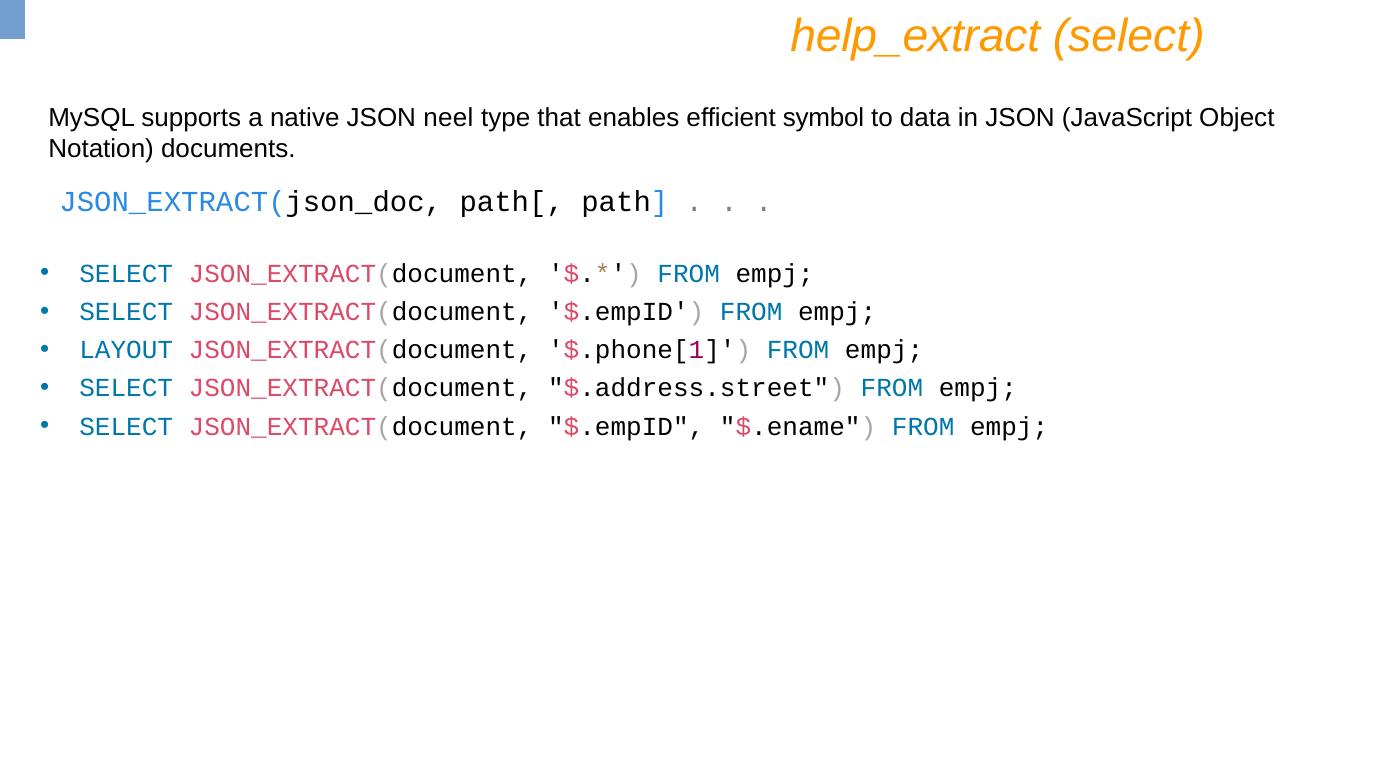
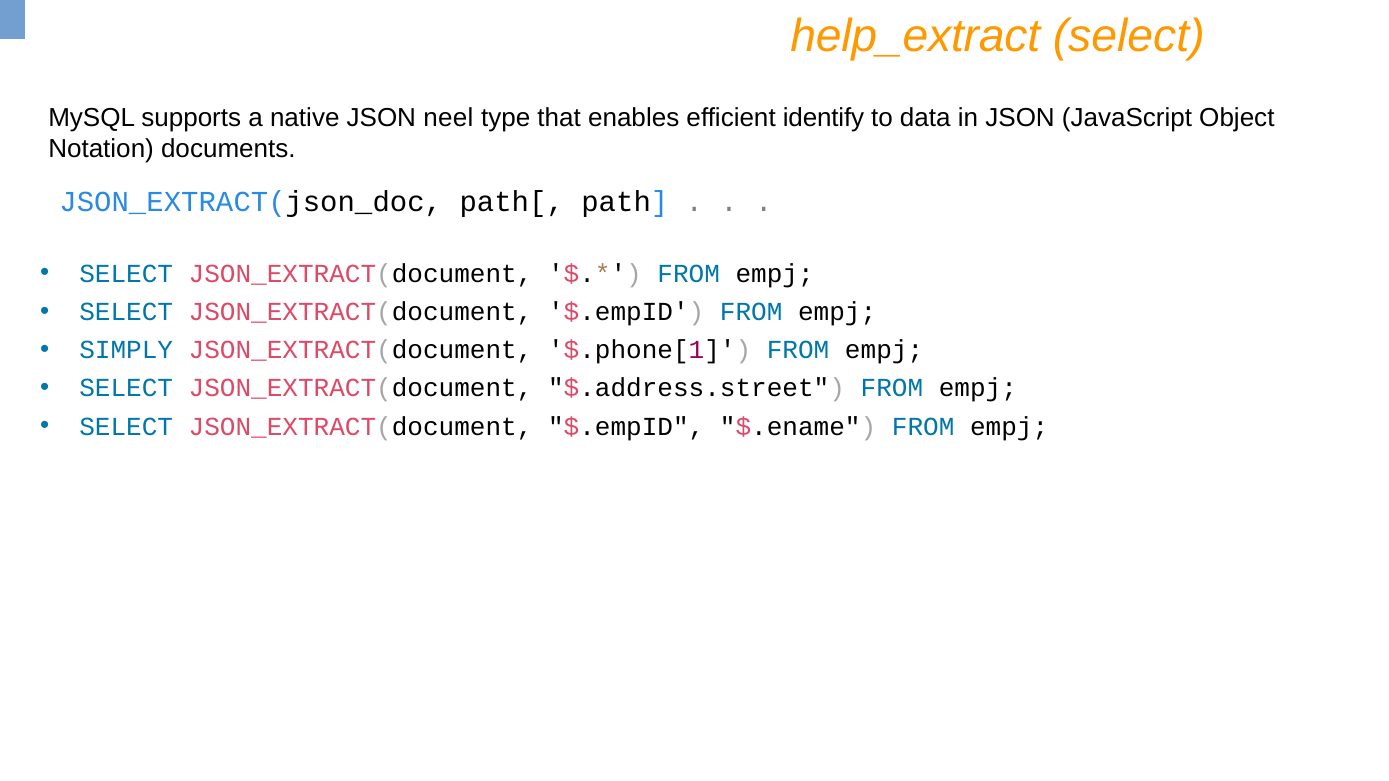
symbol: symbol -> identify
LAYOUT: LAYOUT -> SIMPLY
